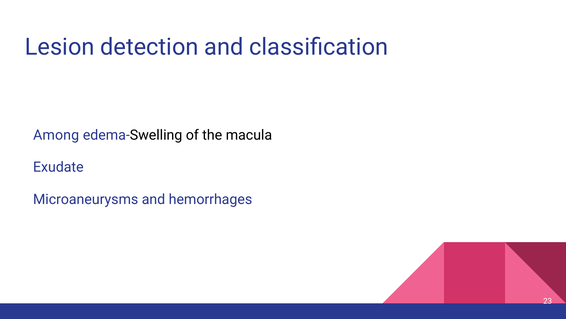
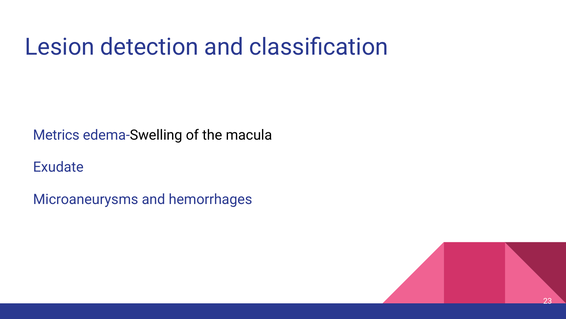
Among: Among -> Metrics
